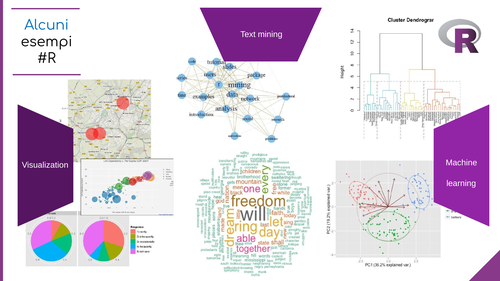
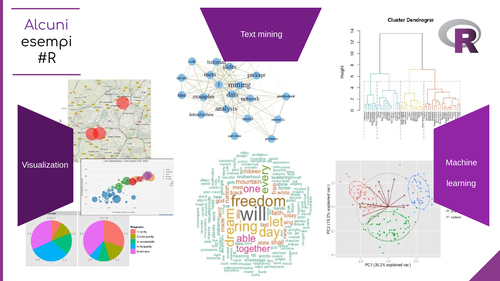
Alcuni colour: blue -> purple
